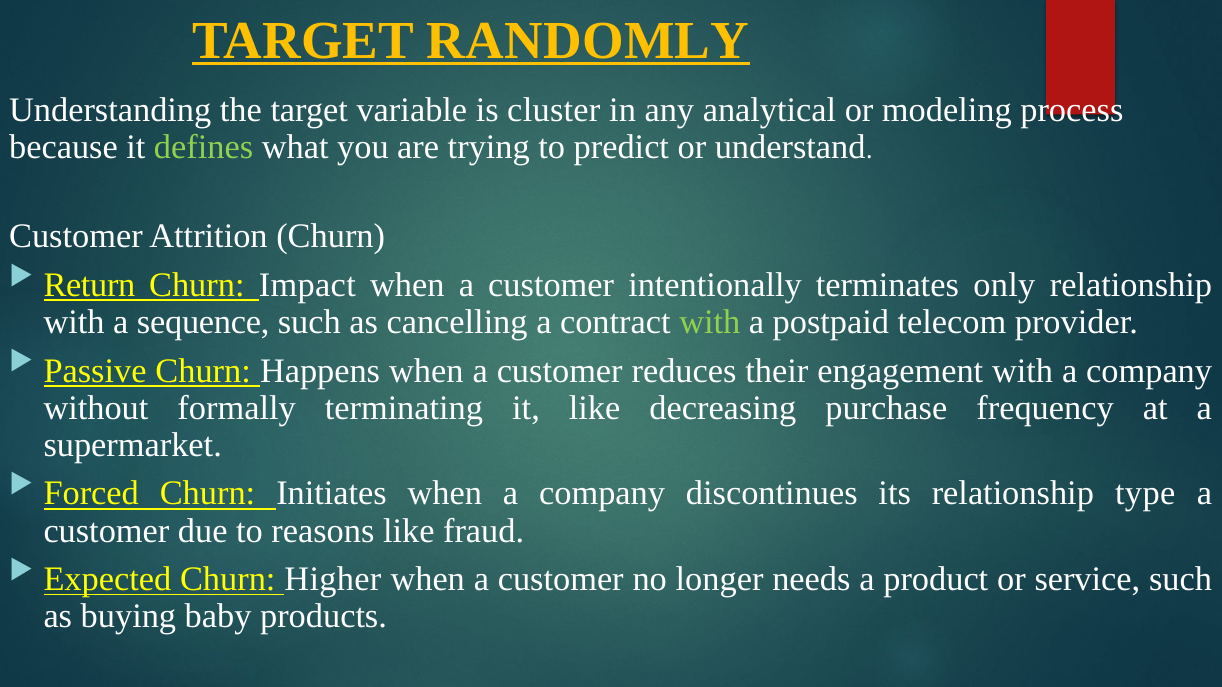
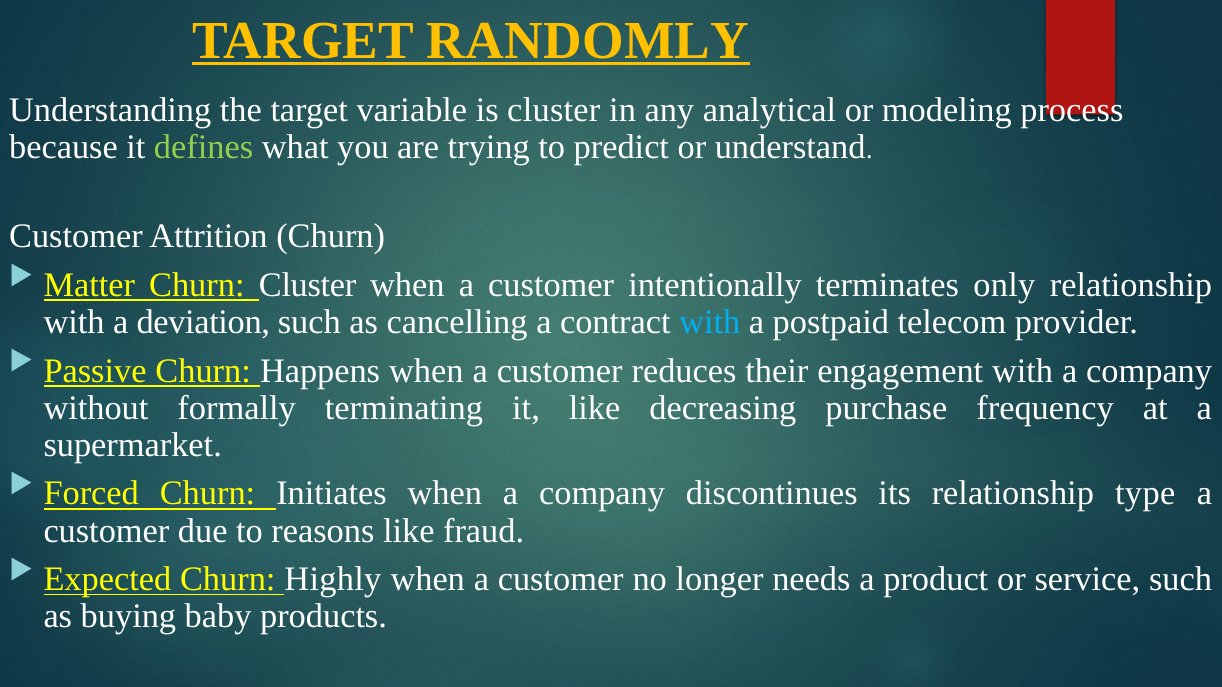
Return: Return -> Matter
Churn Impact: Impact -> Cluster
sequence: sequence -> deviation
with at (710, 322) colour: light green -> light blue
Higher: Higher -> Highly
